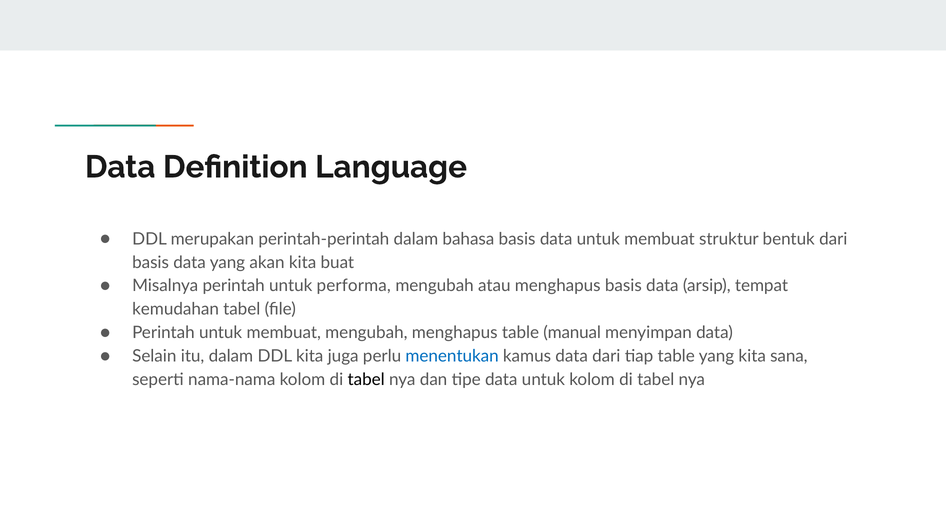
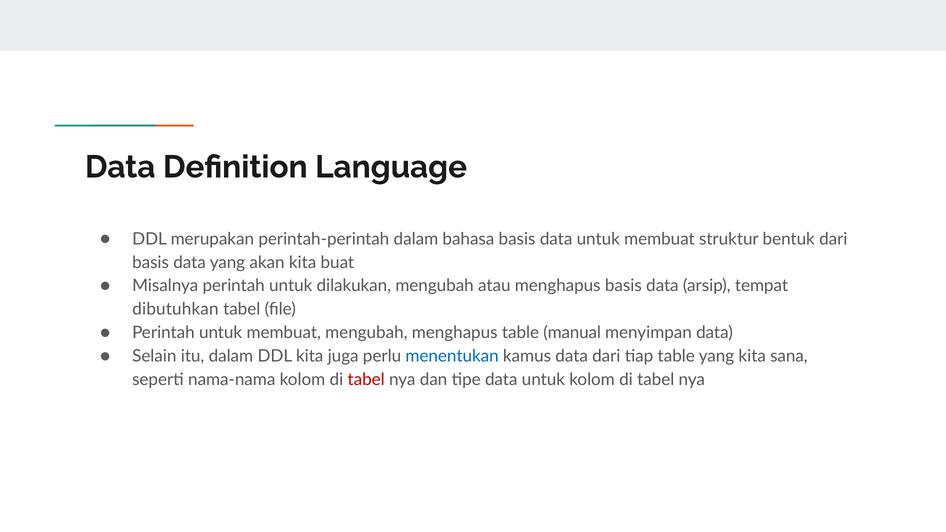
performa: performa -> dilakukan
kemudahan: kemudahan -> dibutuhkan
tabel at (366, 380) colour: black -> red
